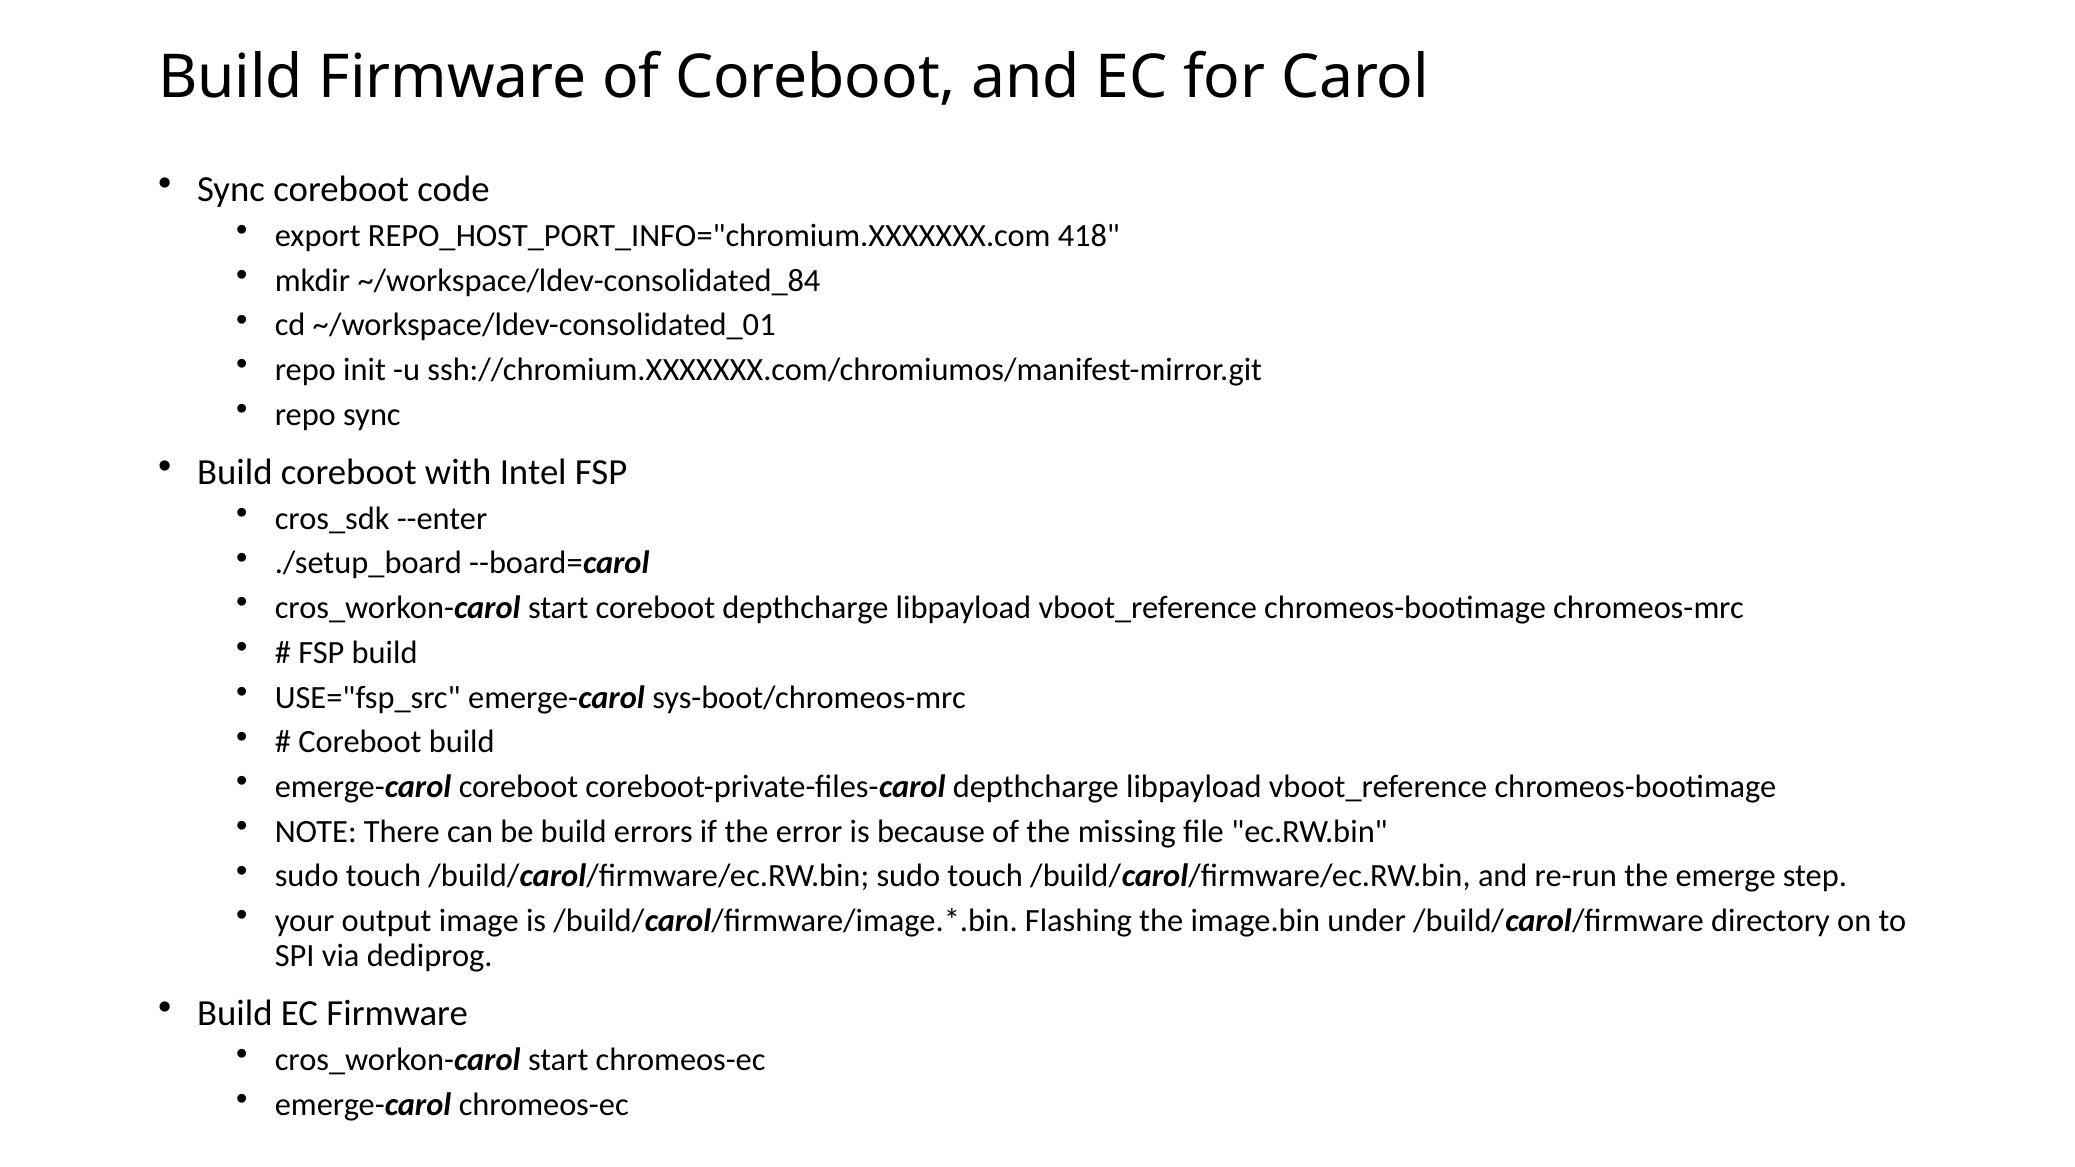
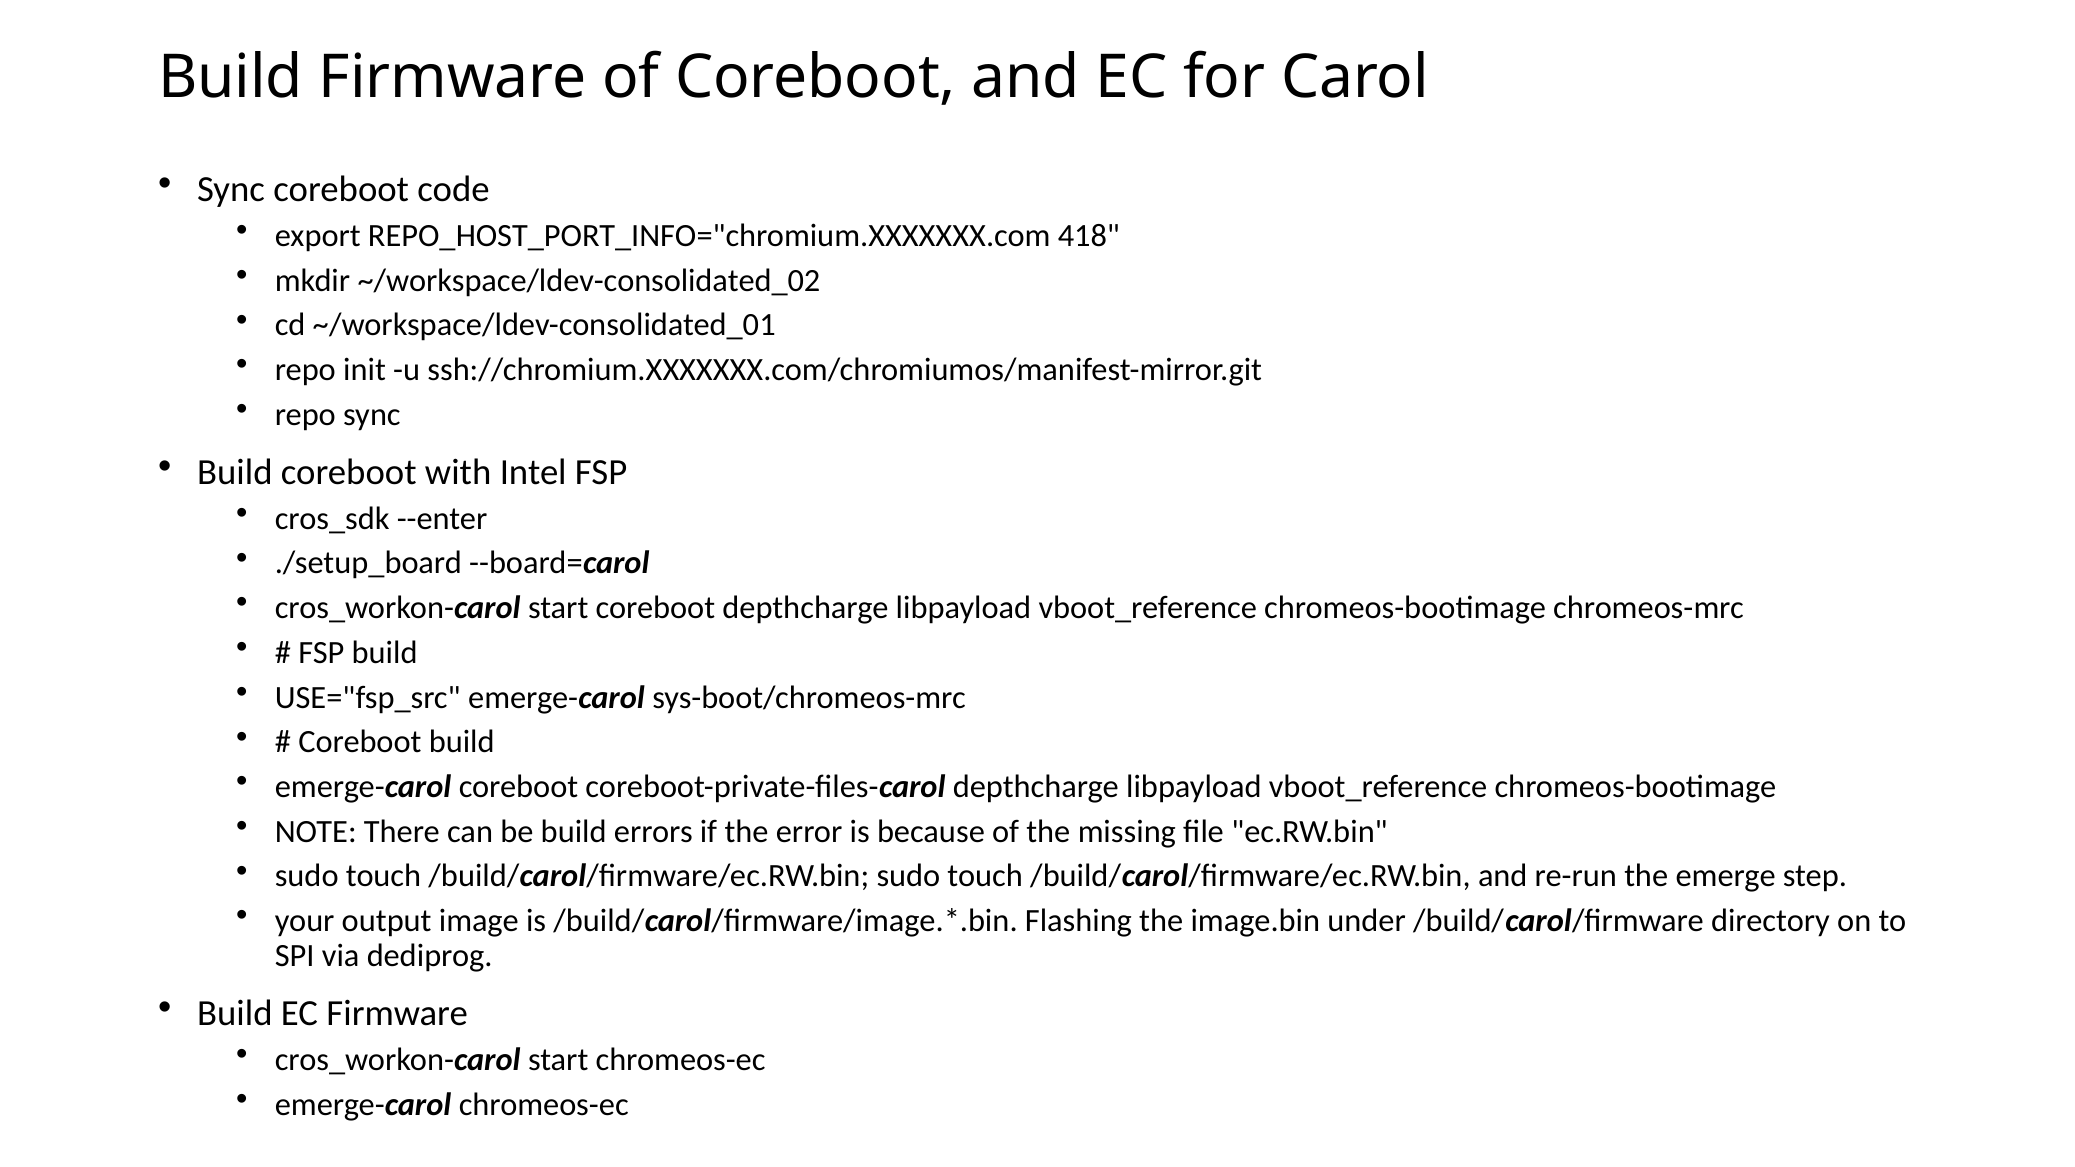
~/workspace/ldev-consolidated_84: ~/workspace/ldev-consolidated_84 -> ~/workspace/ldev-consolidated_02
